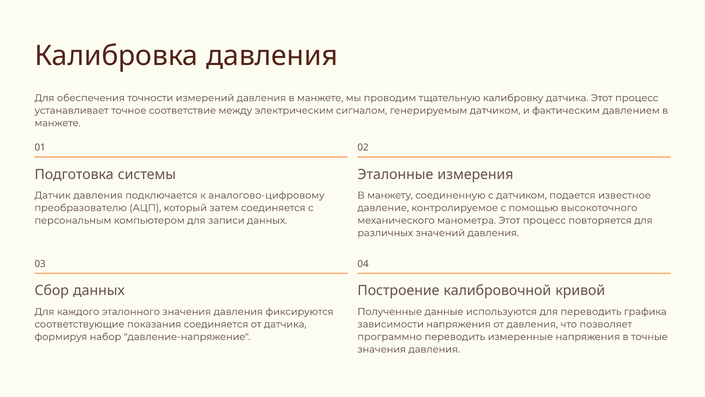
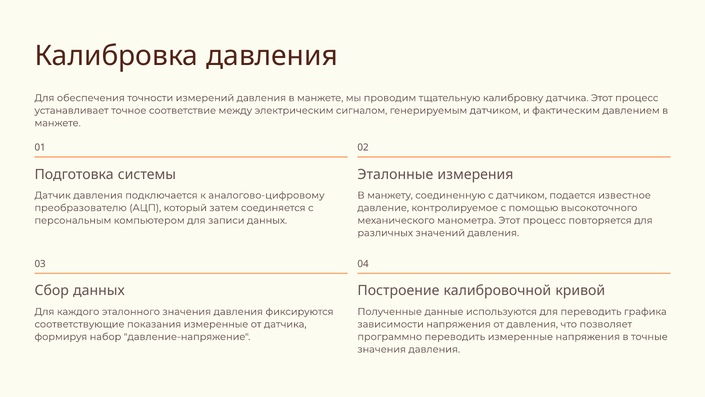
показания соединяется: соединяется -> измеренные
